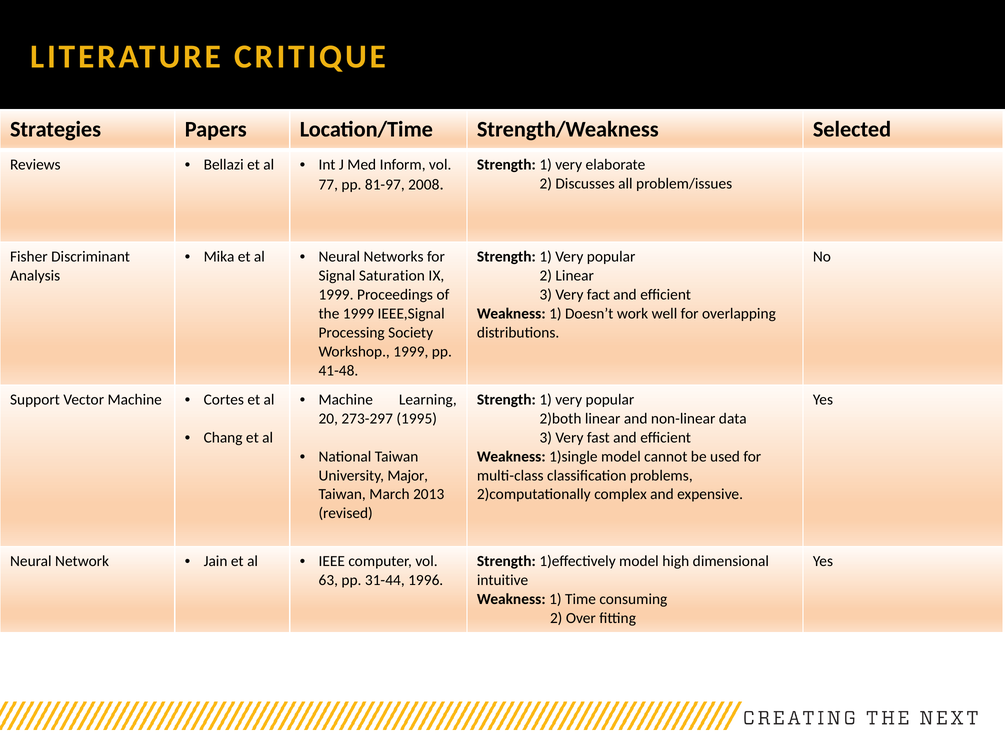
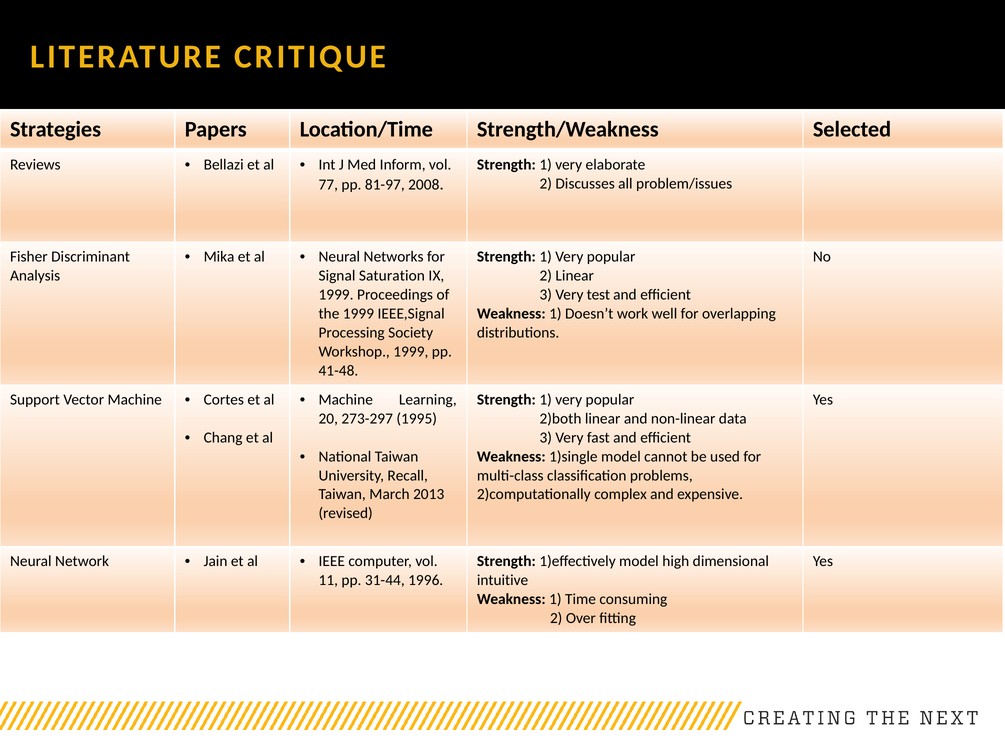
fact: fact -> test
Major: Major -> Recall
63: 63 -> 11
